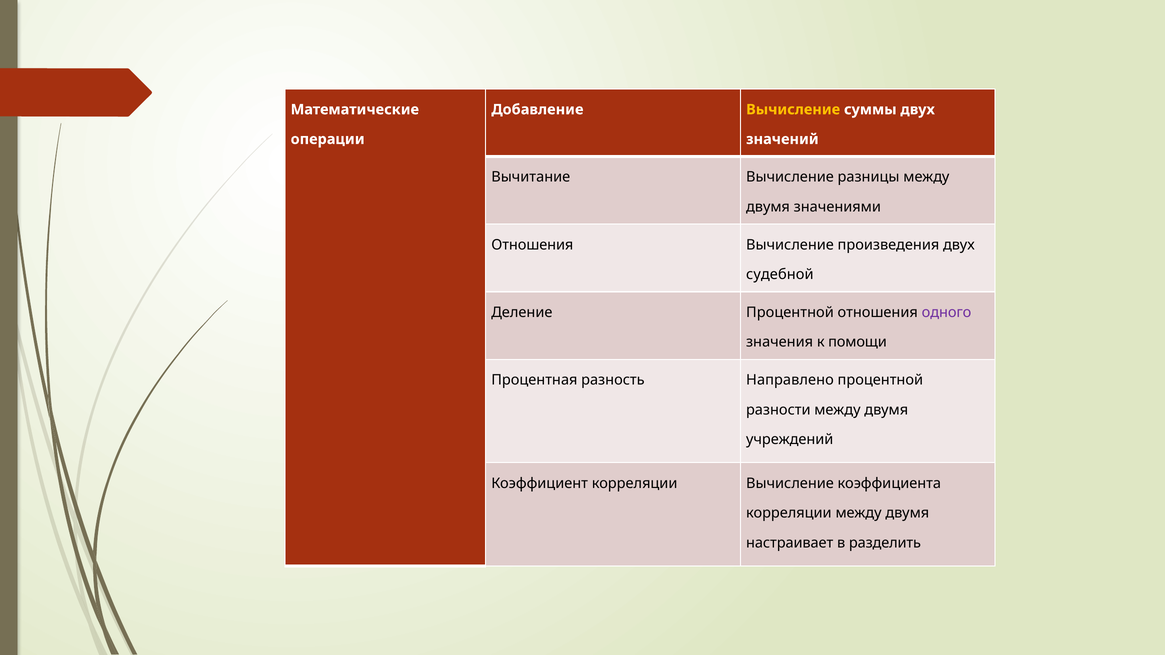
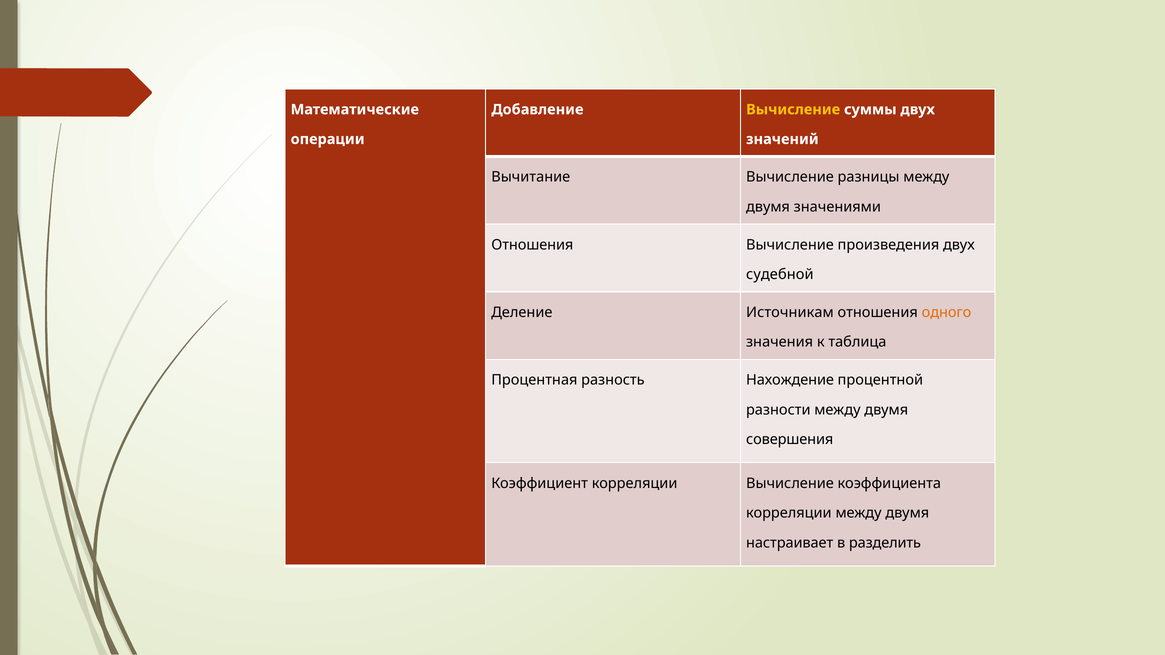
Деление Процентной: Процентной -> Источникам
одного colour: purple -> orange
помощи: помощи -> таблица
Направлено: Направлено -> Нахождение
учреждений: учреждений -> совершения
